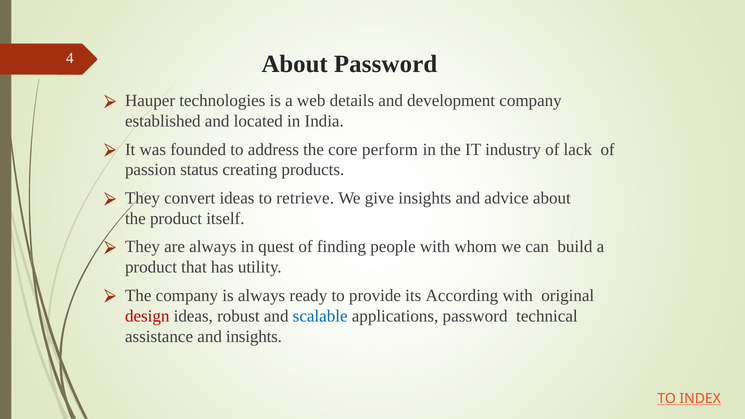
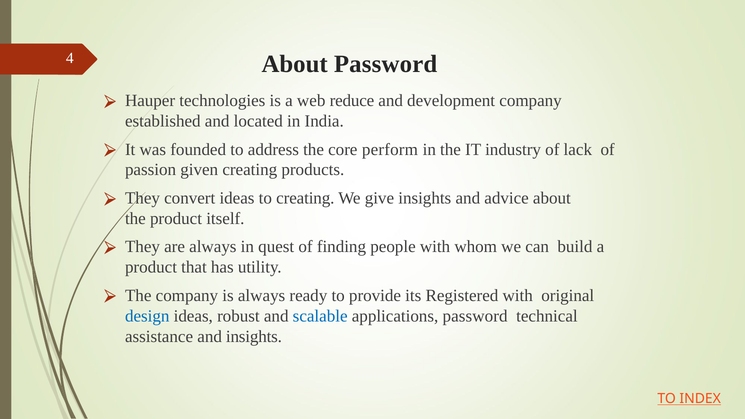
details: details -> reduce
status: status -> given
to retrieve: retrieve -> creating
According: According -> Registered
design colour: red -> blue
